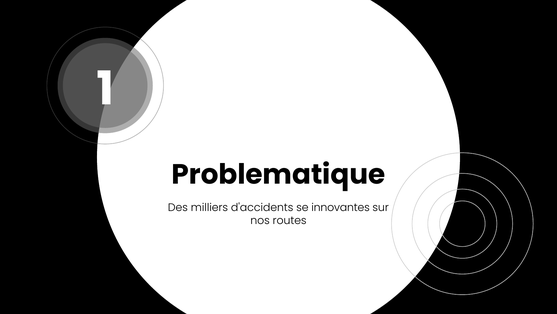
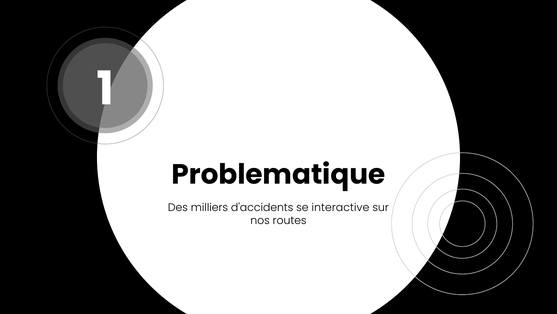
innovantes: innovantes -> interactive
